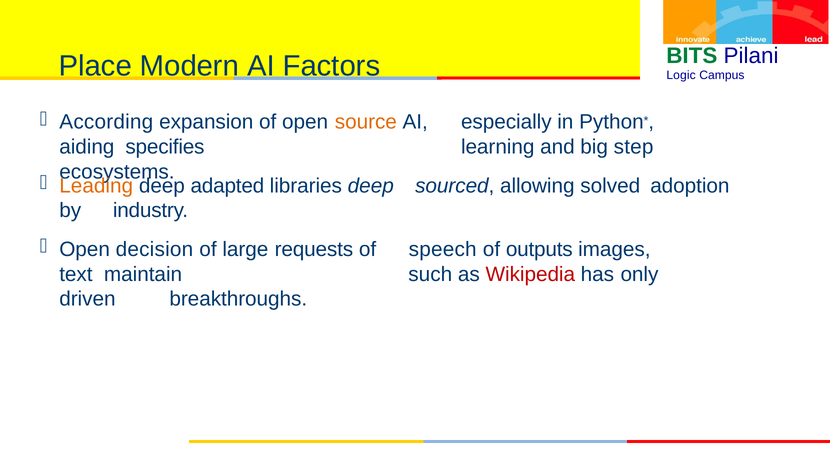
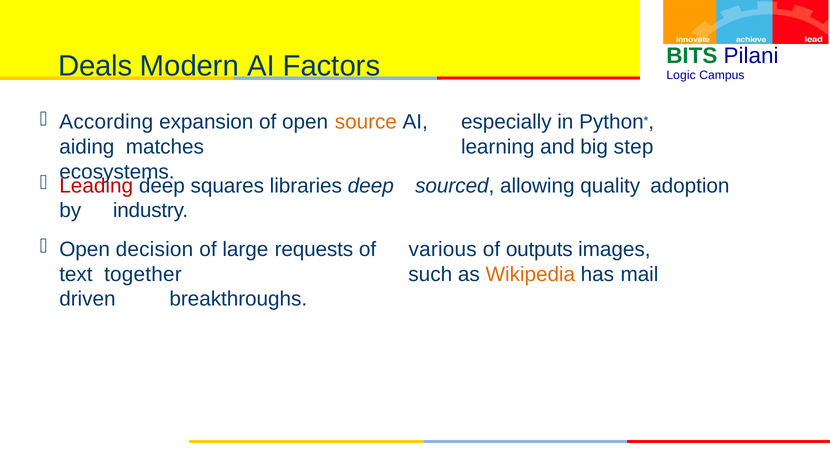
Place: Place -> Deals
specifies: specifies -> matches
Leading colour: orange -> red
adapted: adapted -> squares
solved: solved -> quality
speech: speech -> various
maintain: maintain -> together
Wikipedia colour: red -> orange
only: only -> mail
